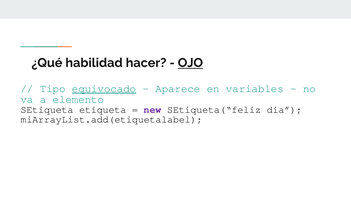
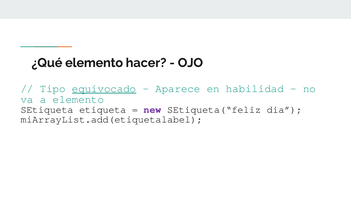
¿Qué habilidad: habilidad -> elemento
OJO underline: present -> none
variables: variables -> habilidad
